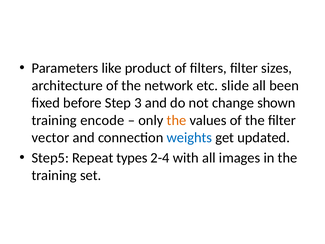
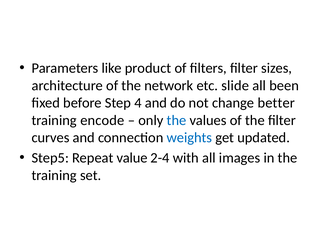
3: 3 -> 4
shown: shown -> better
the at (176, 120) colour: orange -> blue
vector: vector -> curves
types: types -> value
